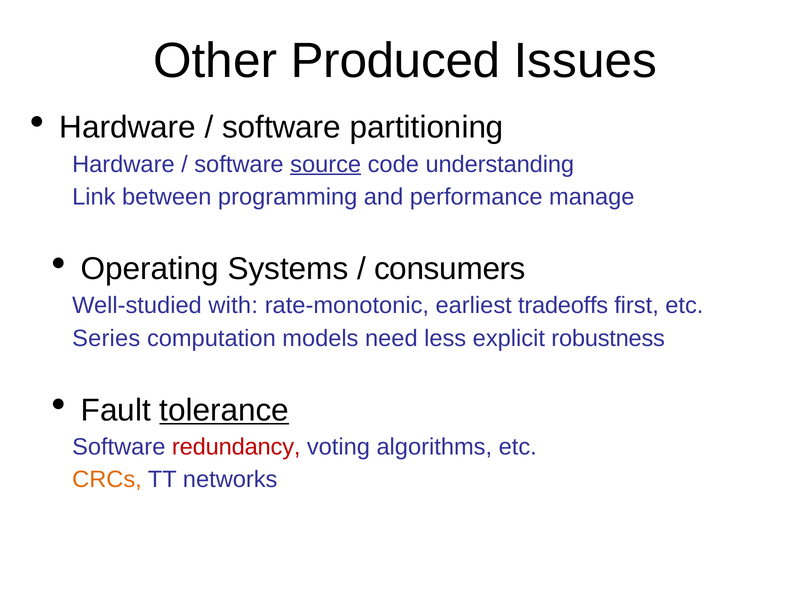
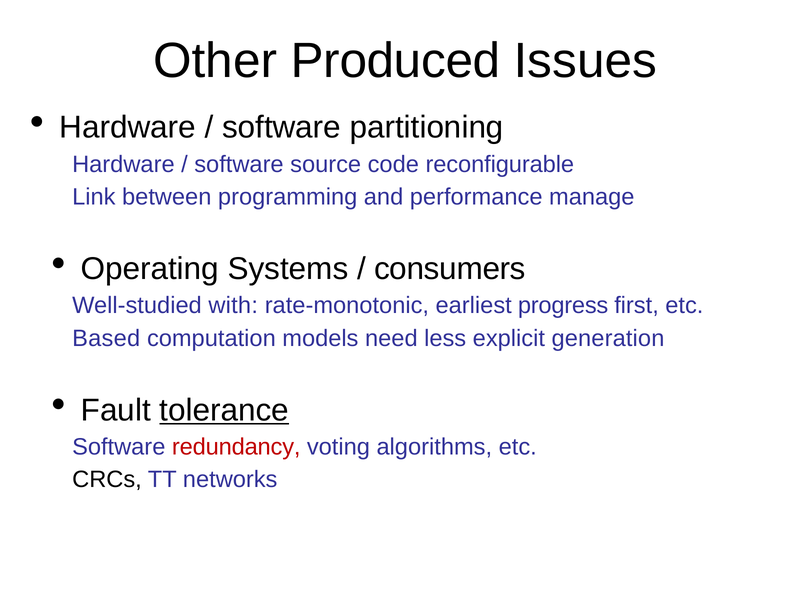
source underline: present -> none
understanding: understanding -> reconfigurable
tradeoffs: tradeoffs -> progress
Series: Series -> Based
robustness: robustness -> generation
CRCs colour: orange -> black
